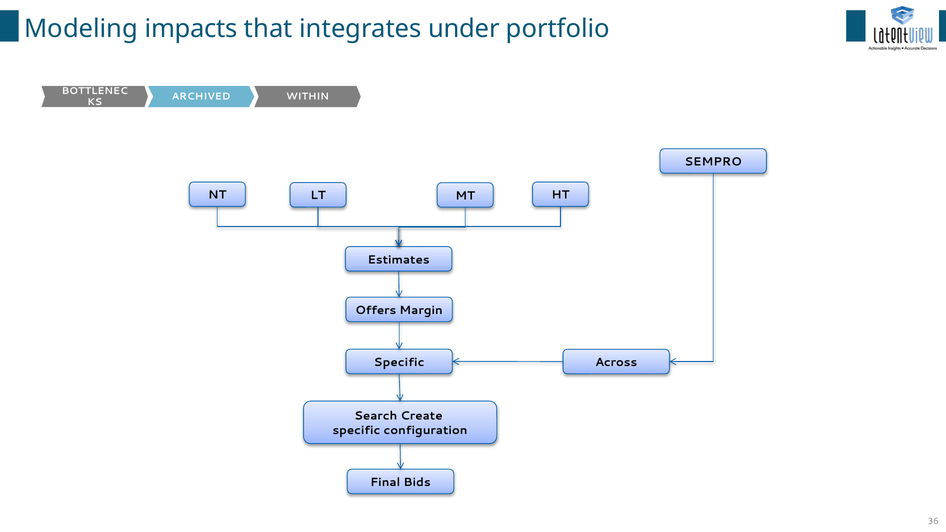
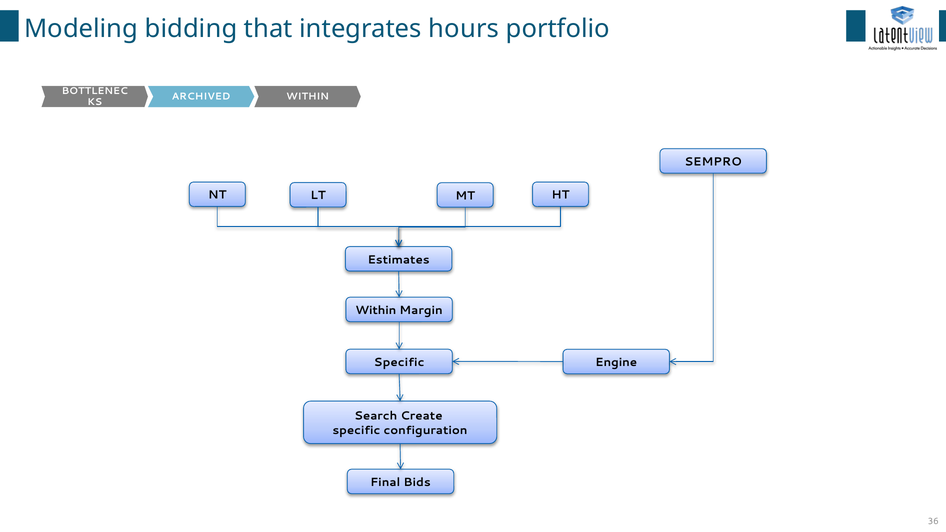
impacts: impacts -> bidding
under: under -> hours
Offers at (376, 310): Offers -> Within
Across: Across -> Engine
